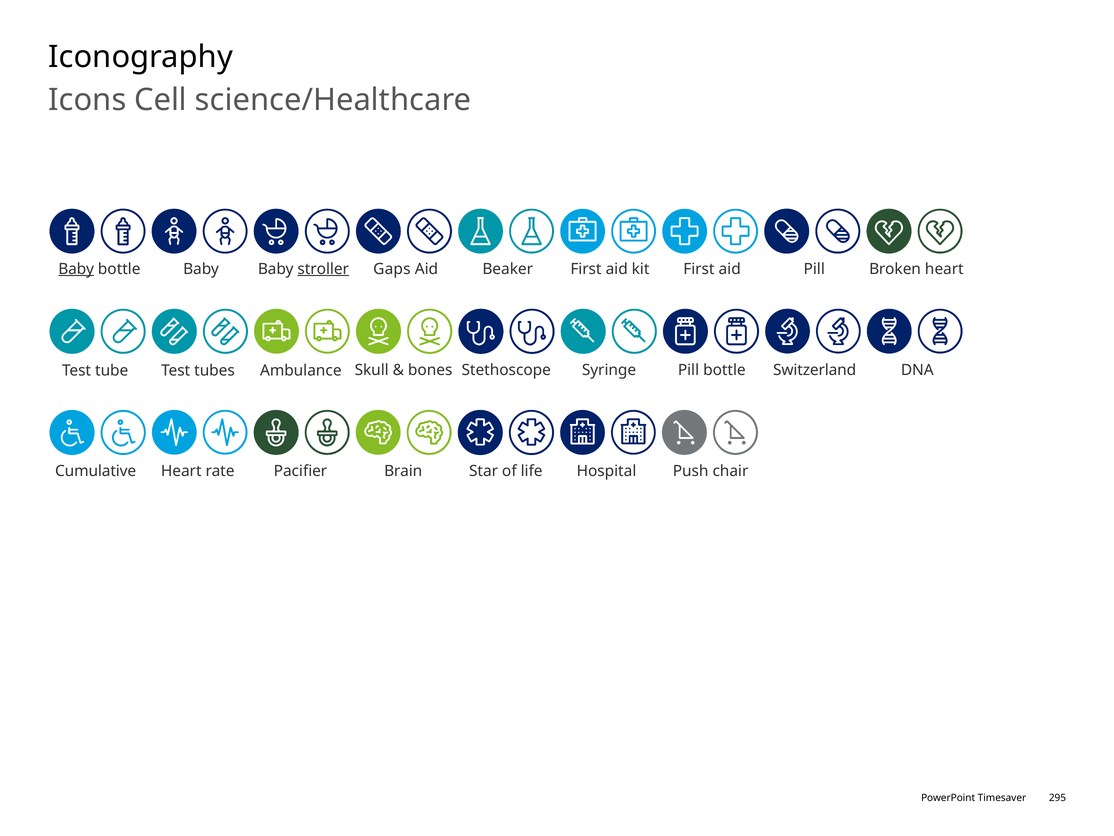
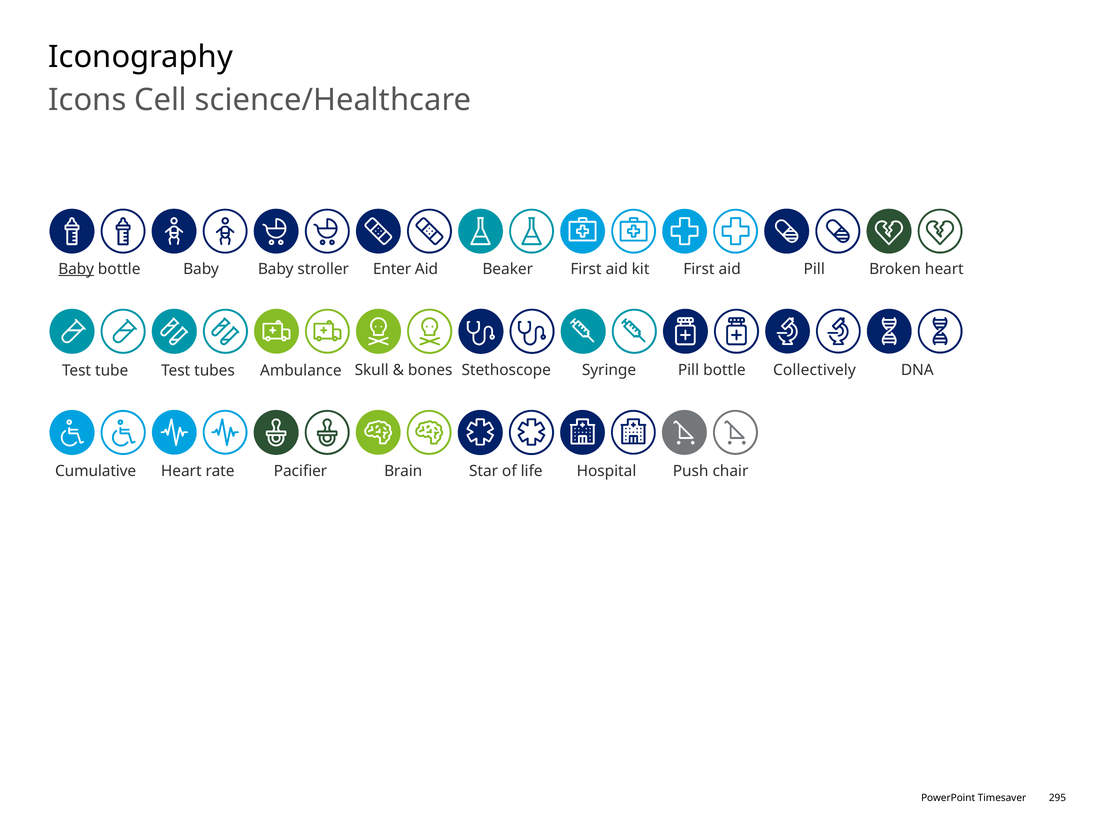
stroller underline: present -> none
Gaps: Gaps -> Enter
Switzerland: Switzerland -> Collectively
